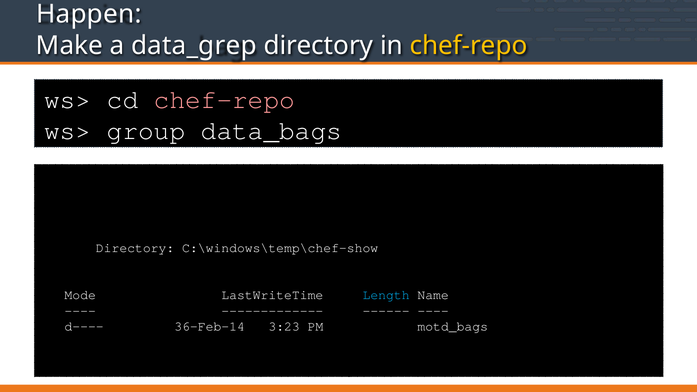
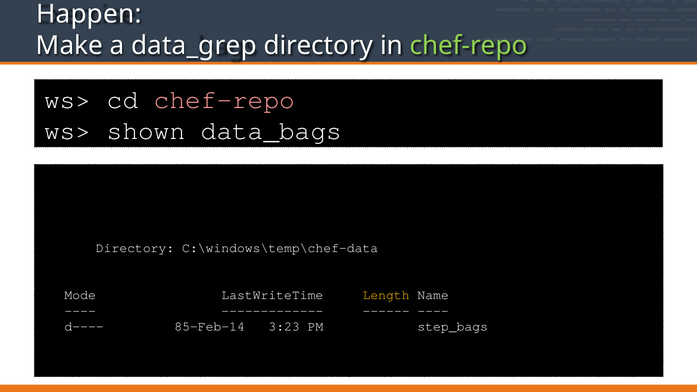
chef-repo at (469, 46) colour: yellow -> light green
group: group -> shown
C:\windows\temp\chef-show: C:\windows\temp\chef-show -> C:\windows\temp\chef-data
Length colour: light blue -> yellow
36-Feb-14: 36-Feb-14 -> 85-Feb-14
motd_bags: motd_bags -> step_bags
